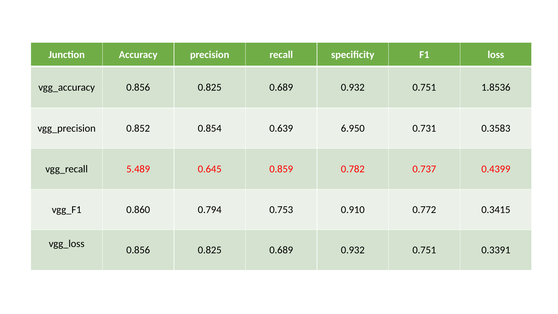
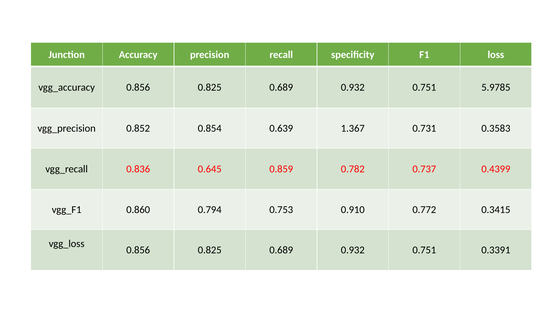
1.8536: 1.8536 -> 5.9785
6.950: 6.950 -> 1.367
5.489: 5.489 -> 0.836
